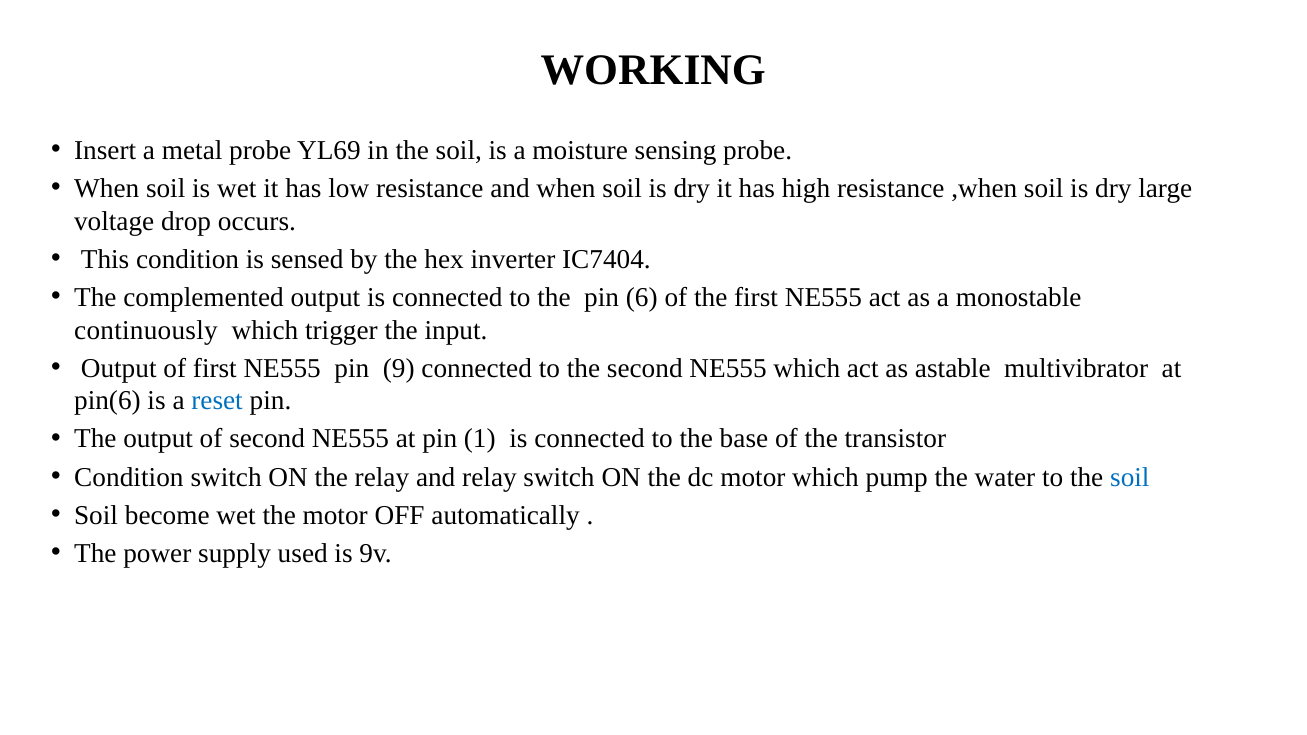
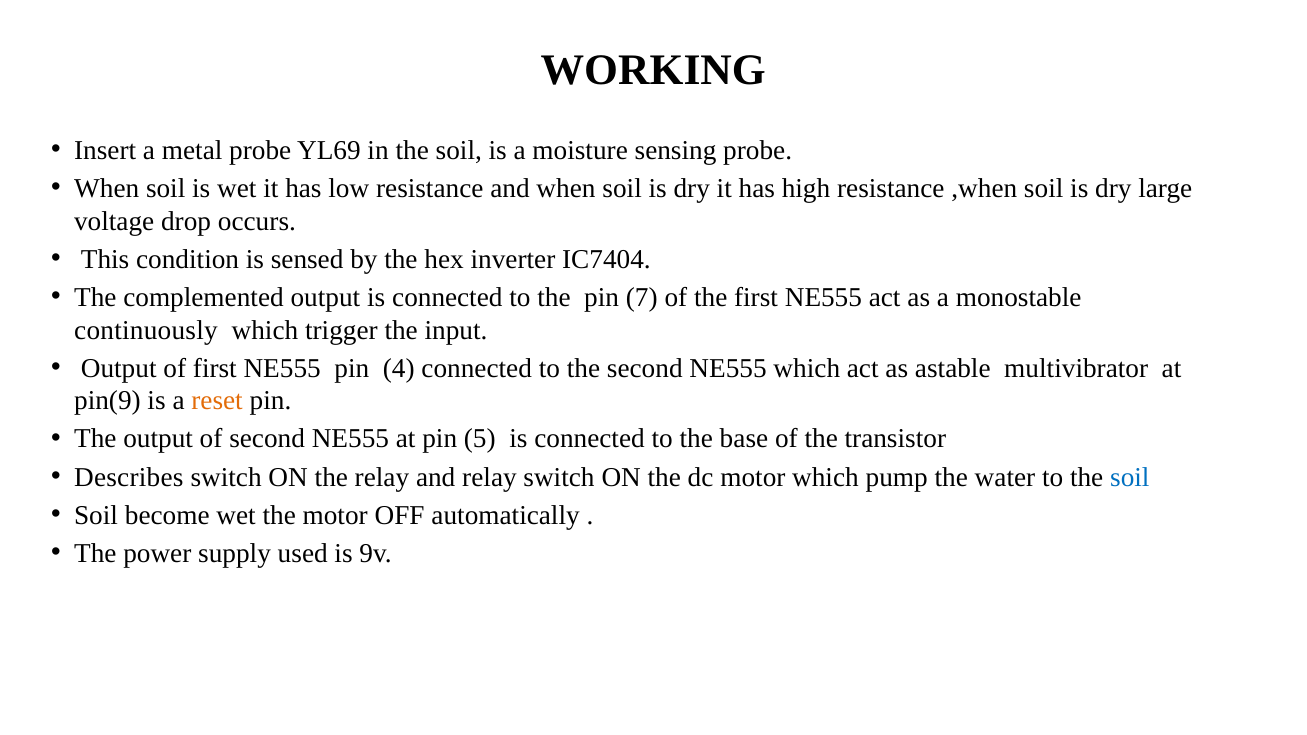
6: 6 -> 7
9: 9 -> 4
pin(6: pin(6 -> pin(9
reset colour: blue -> orange
1: 1 -> 5
Condition at (129, 477): Condition -> Describes
